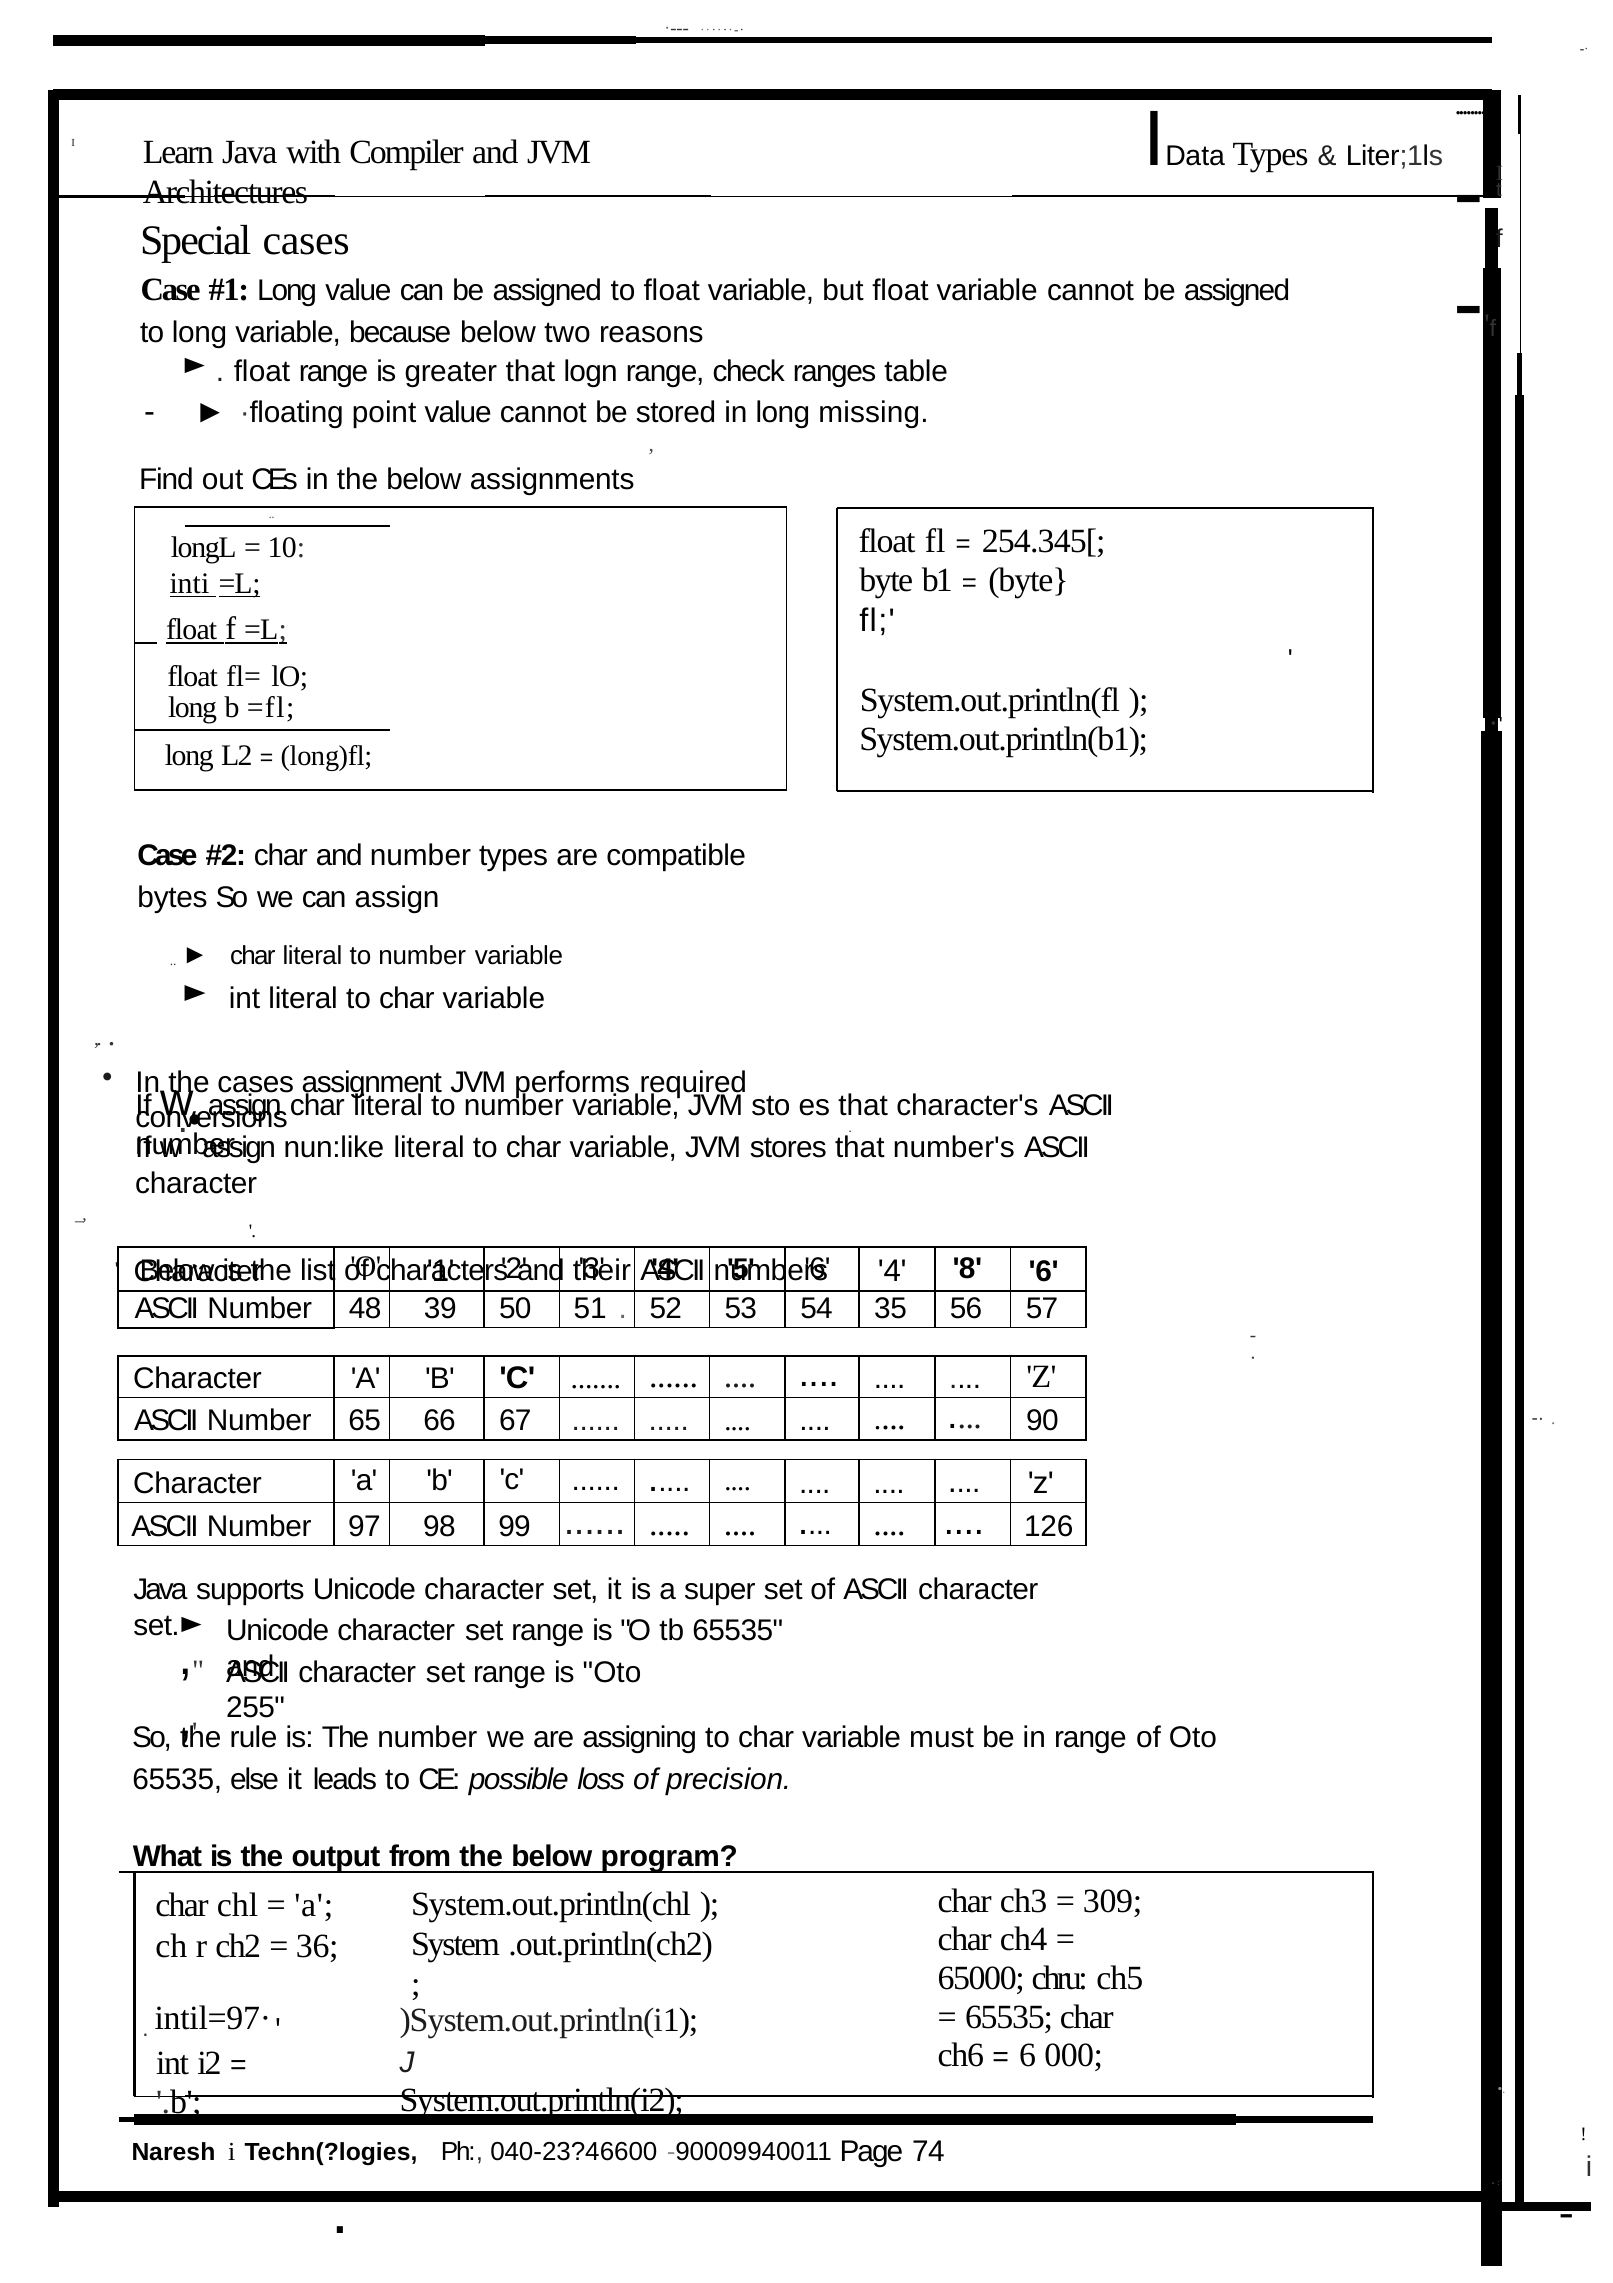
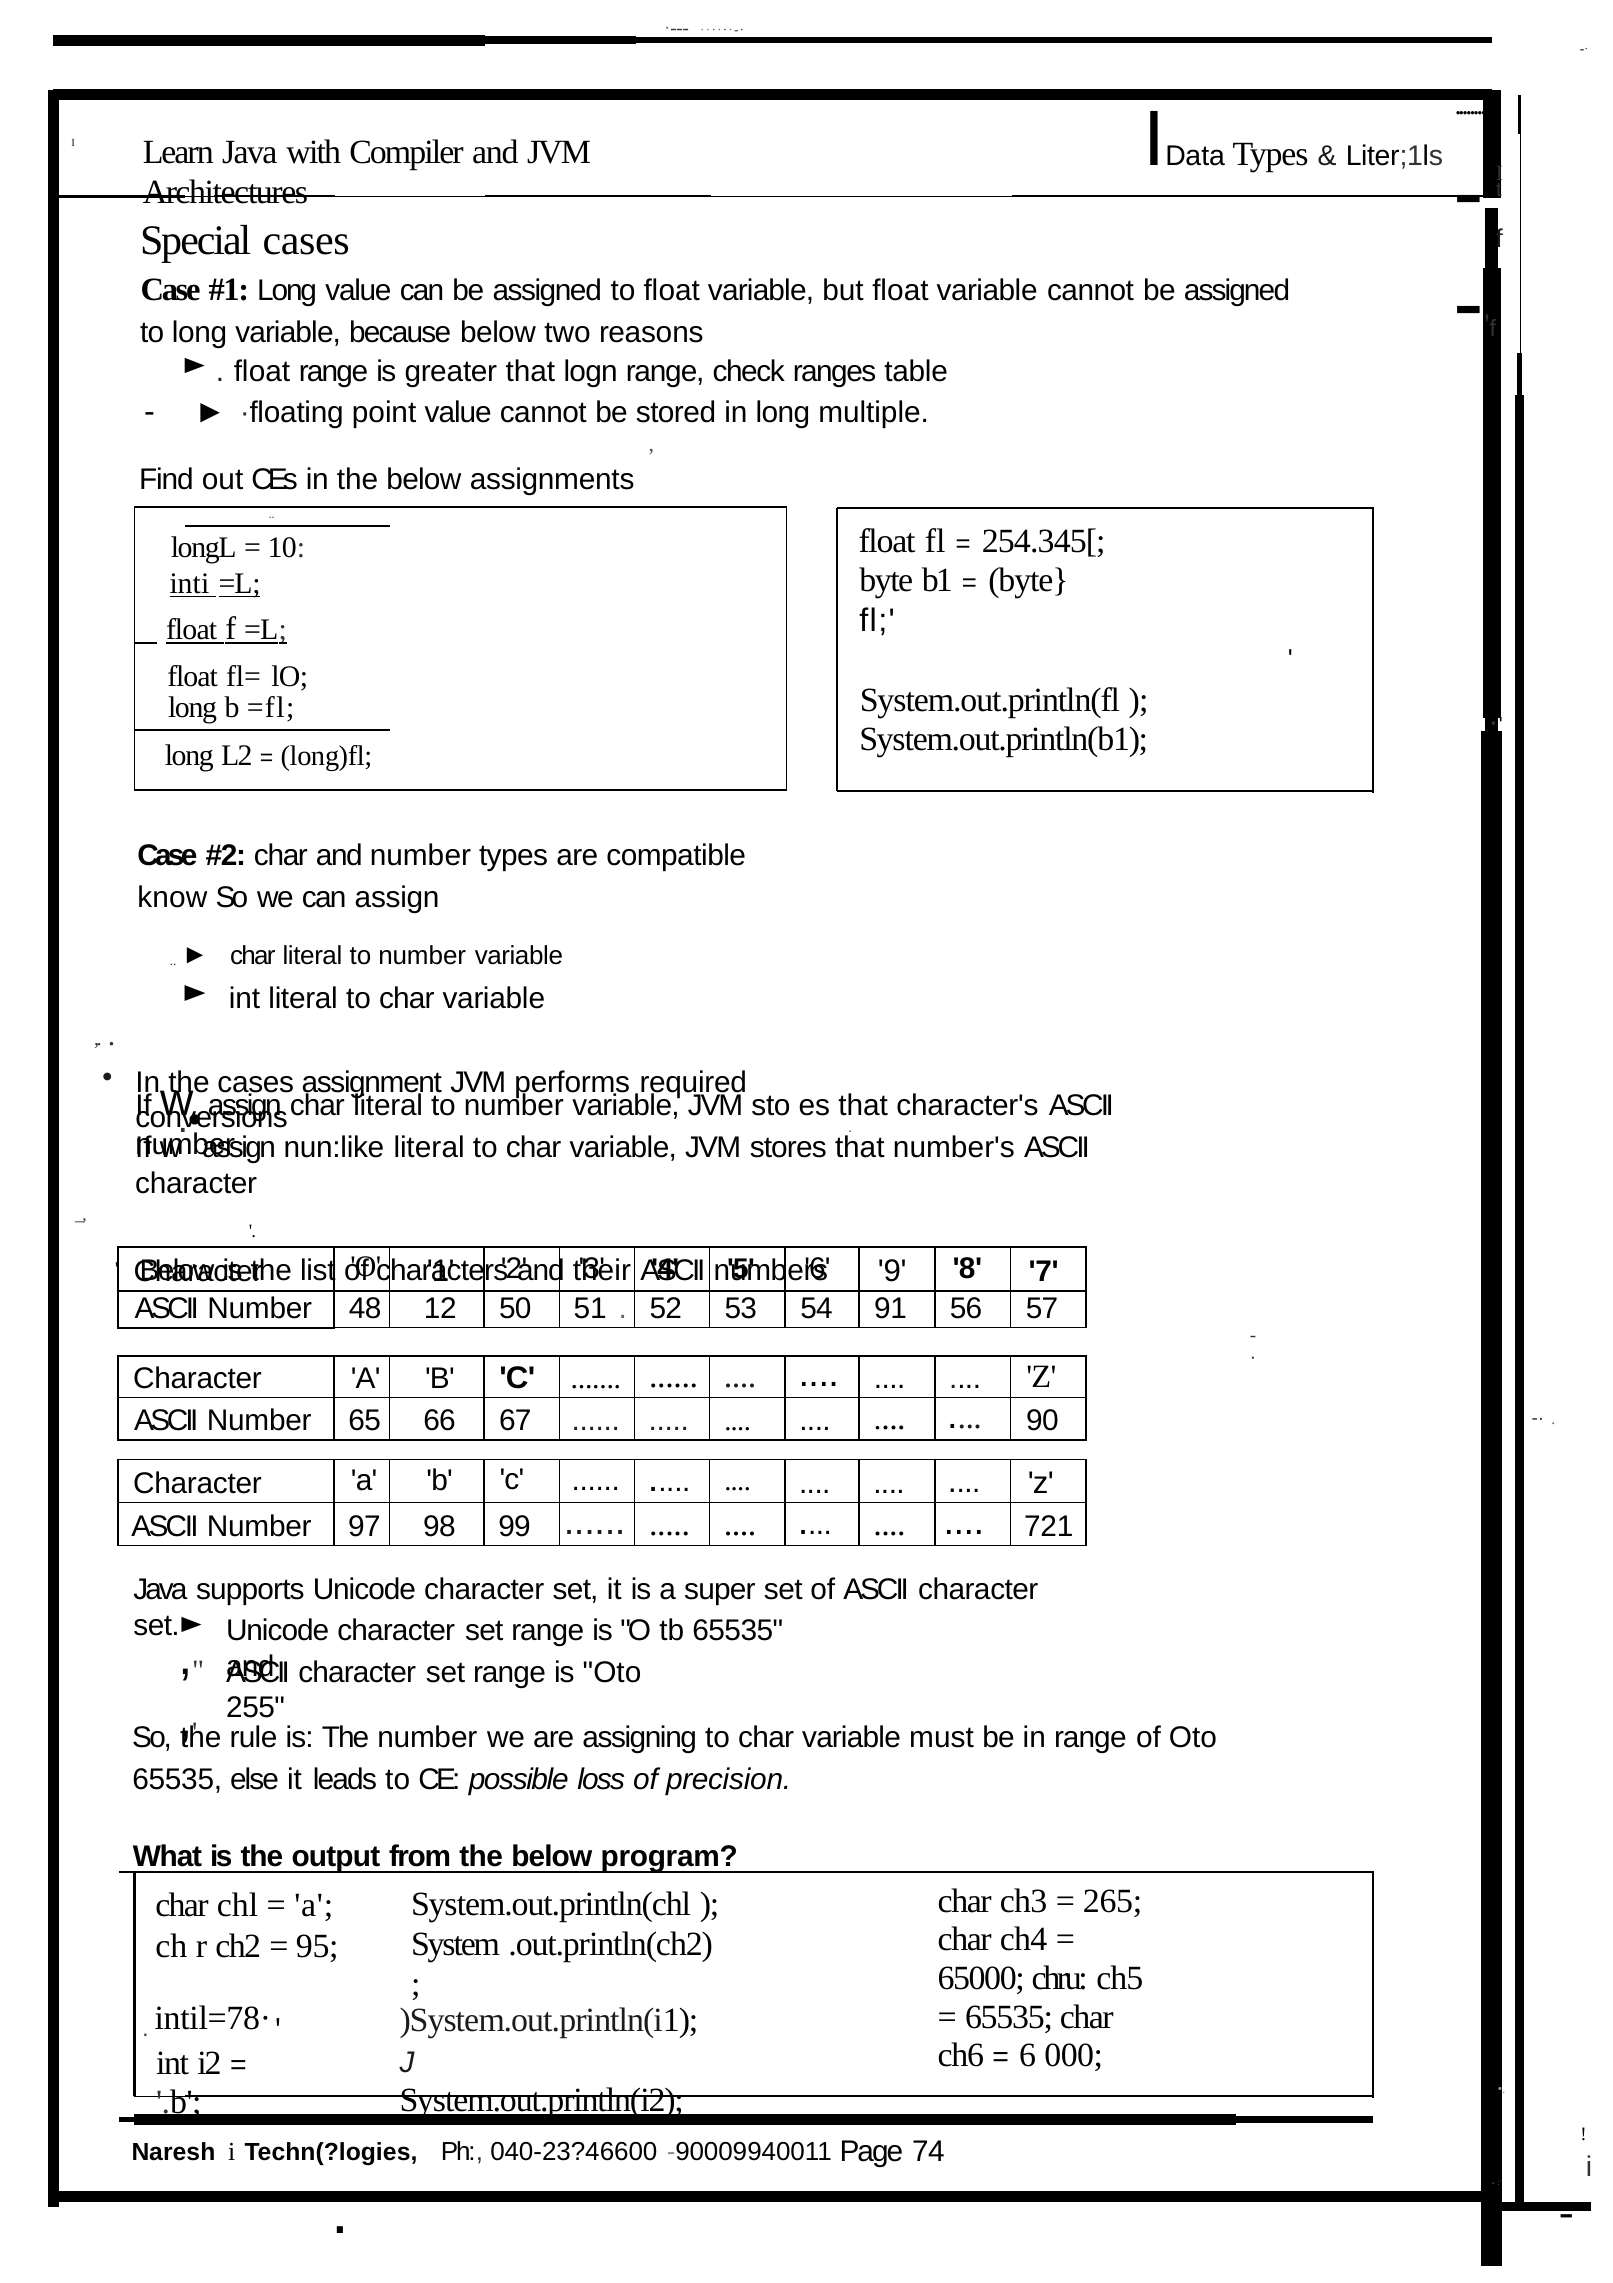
missing: missing -> multiple
bytes: bytes -> know
4 at (892, 1271): 4 -> 9
8 6: 6 -> 7
39: 39 -> 12
35: 35 -> 91
126: 126 -> 721
309: 309 -> 265
36: 36 -> 95
intil=97·: intil=97· -> intil=78·
